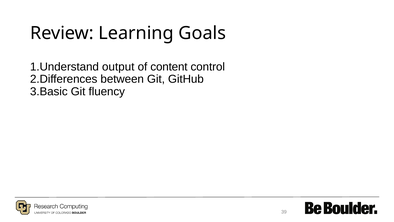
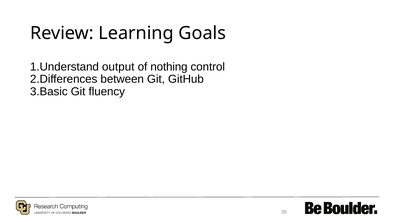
content: content -> nothing
